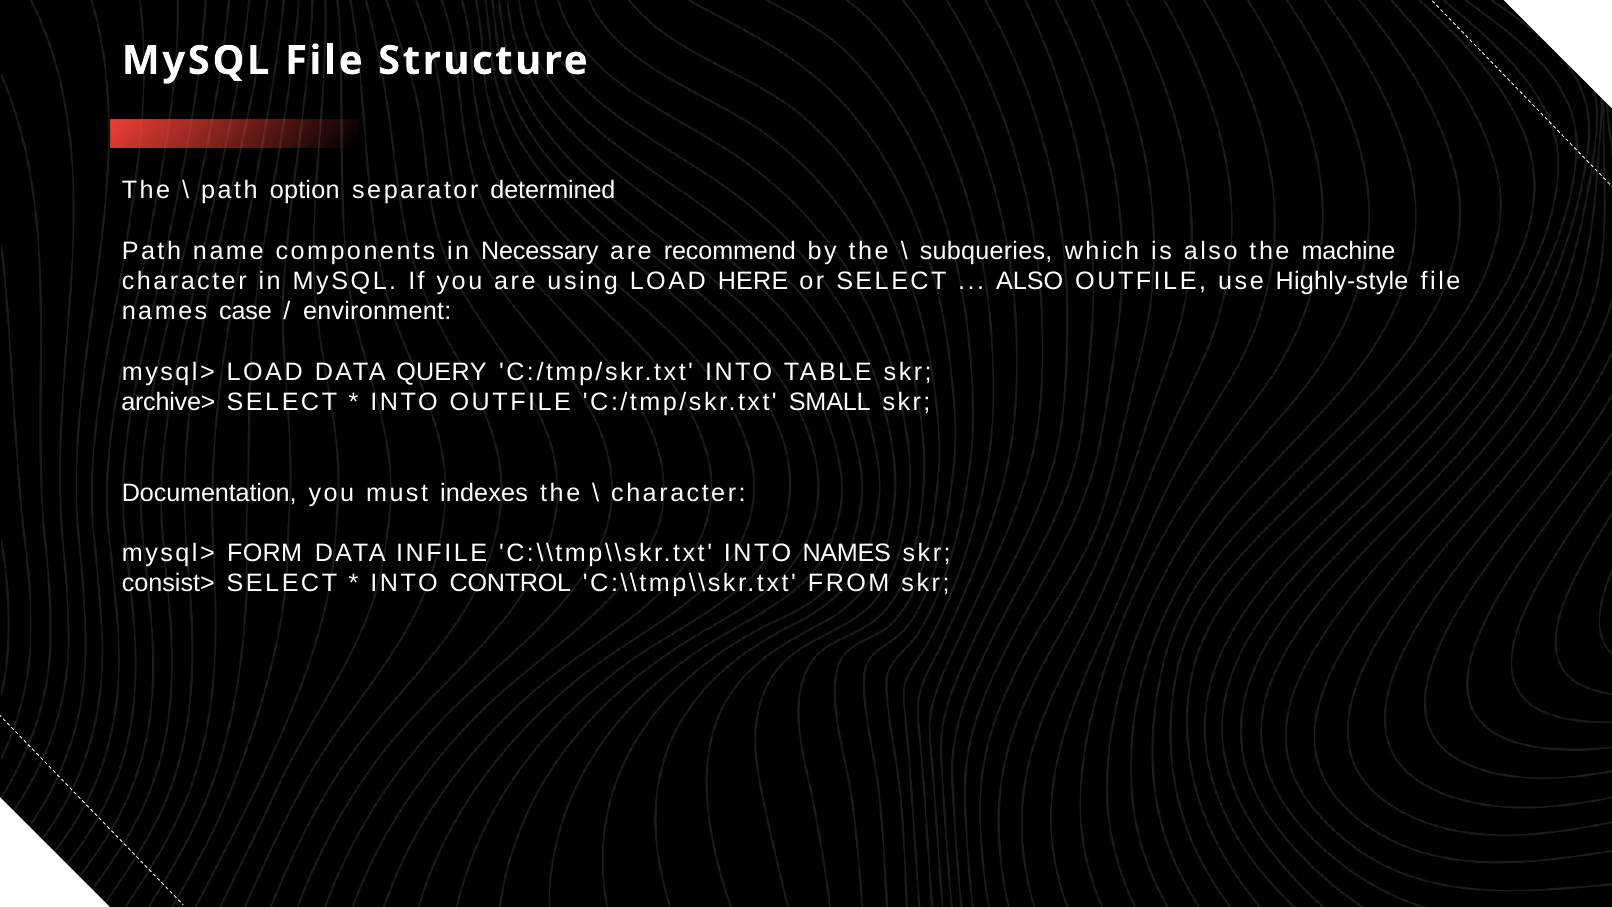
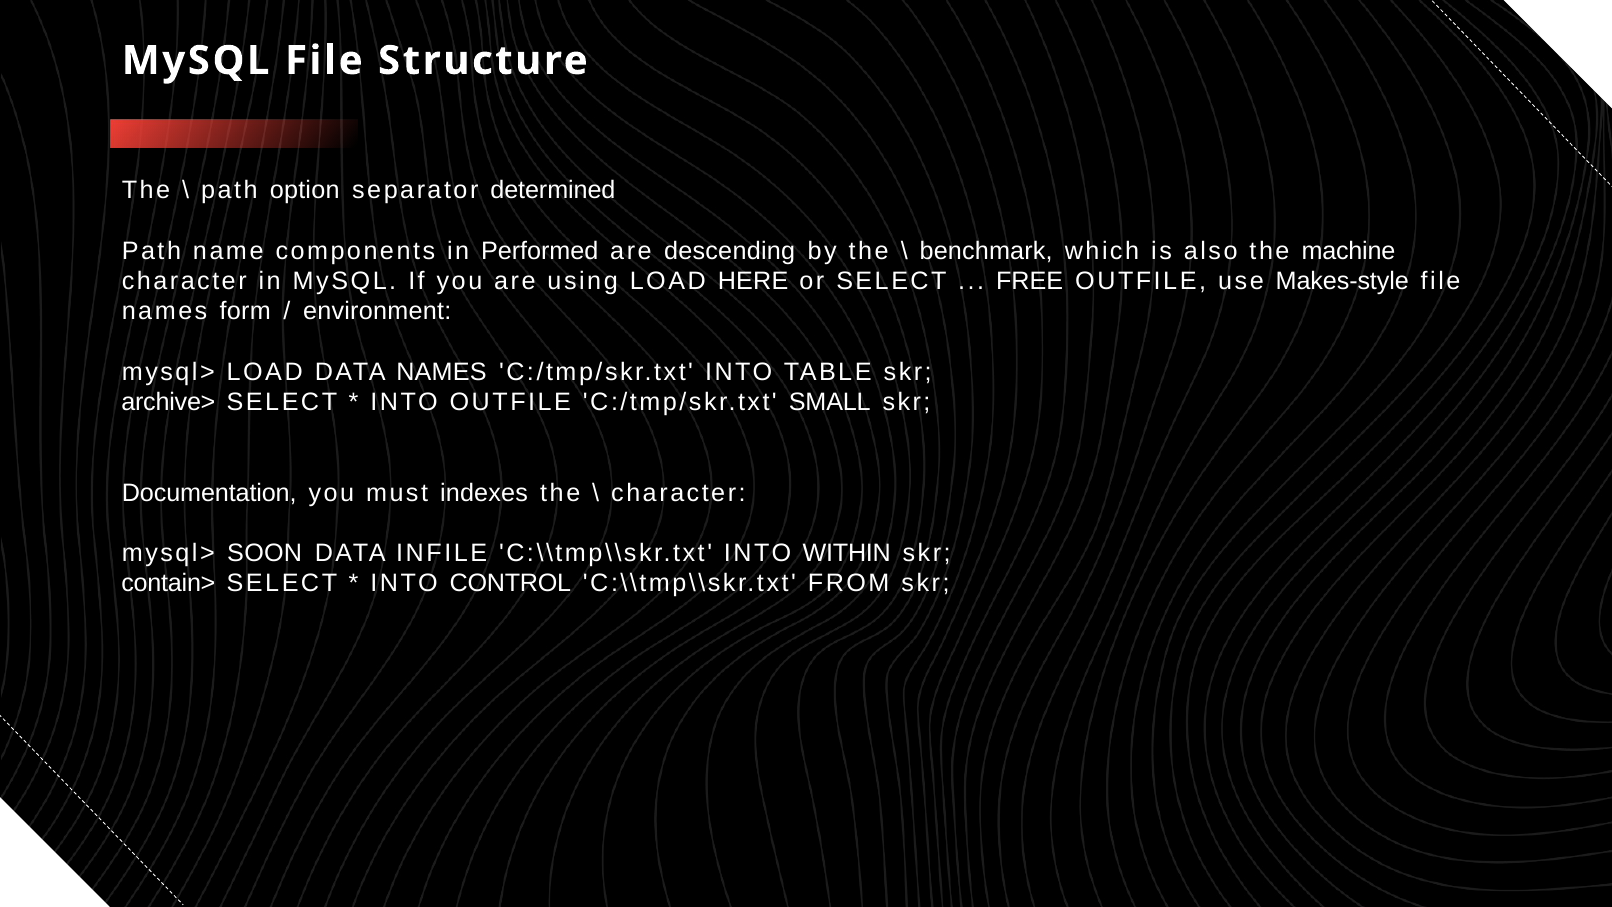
Necessary: Necessary -> Performed
recommend: recommend -> descending
subqueries: subqueries -> benchmark
ALSO at (1030, 281): ALSO -> FREE
Highly-style: Highly-style -> Makes-style
case: case -> form
DATA QUERY: QUERY -> NAMES
FORM: FORM -> SOON
INTO NAMES: NAMES -> WITHIN
consist>: consist> -> contain>
